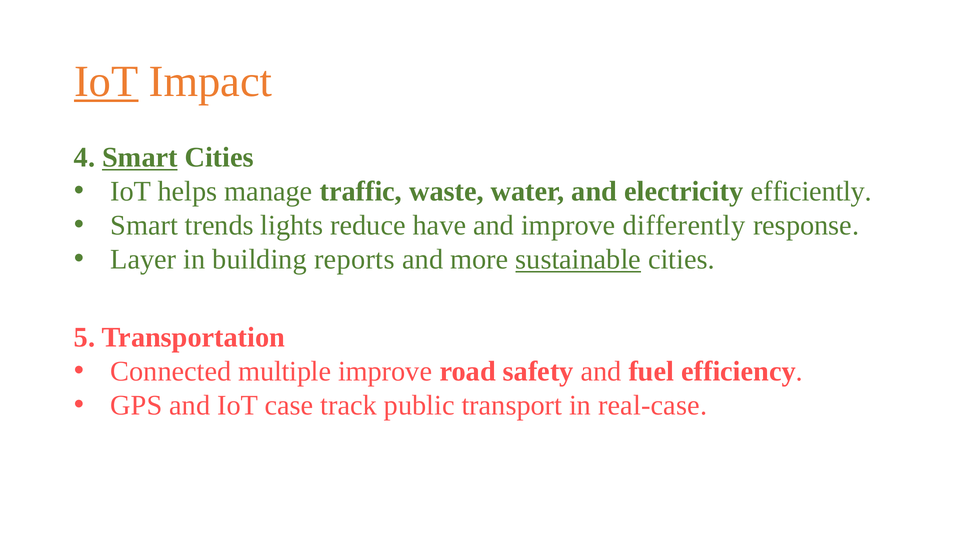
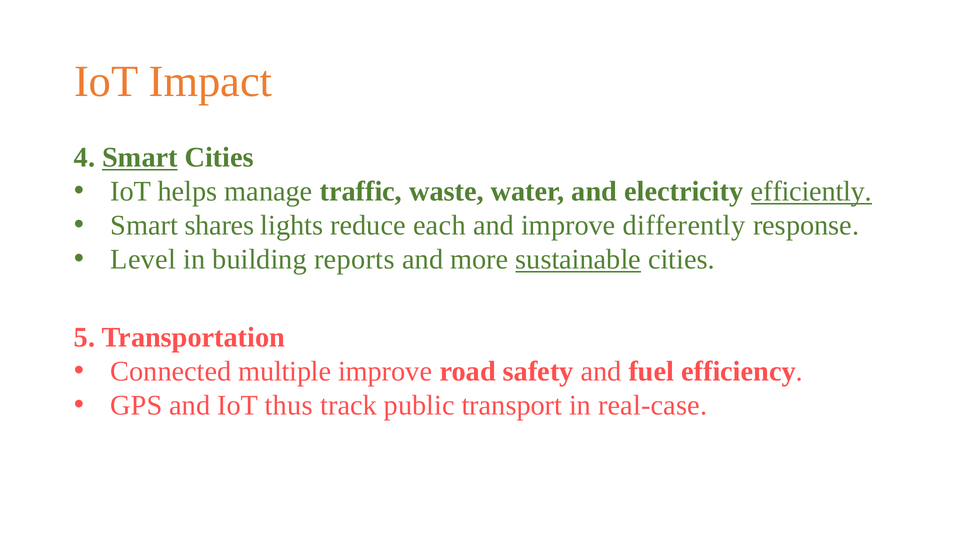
IoT at (106, 82) underline: present -> none
efficiently underline: none -> present
trends: trends -> shares
have: have -> each
Layer: Layer -> Level
case: case -> thus
